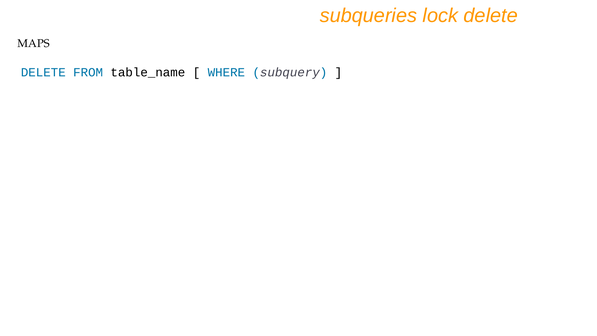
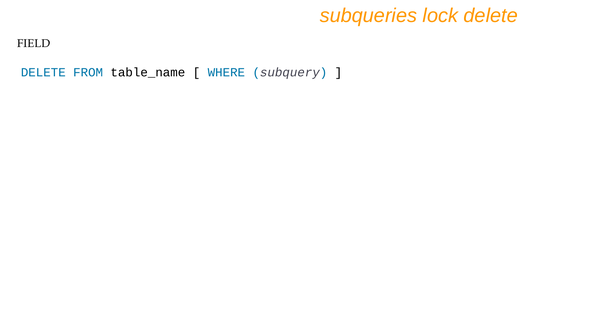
MAPS: MAPS -> FIELD
